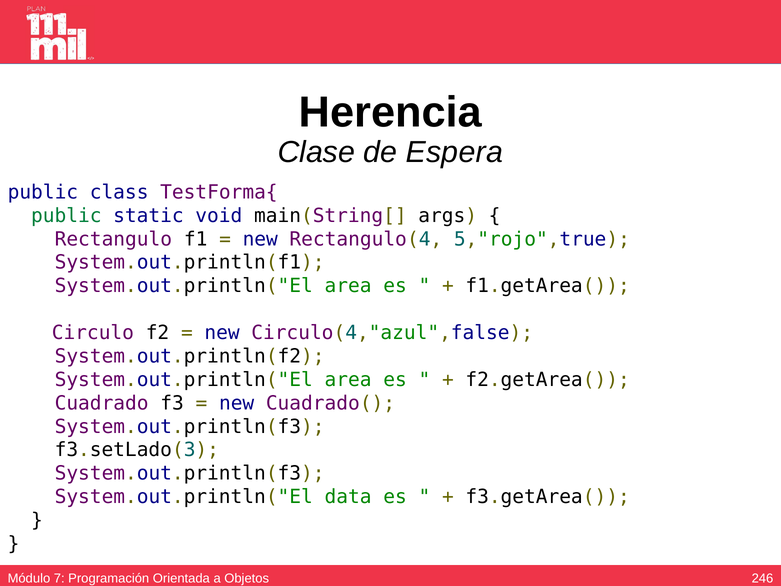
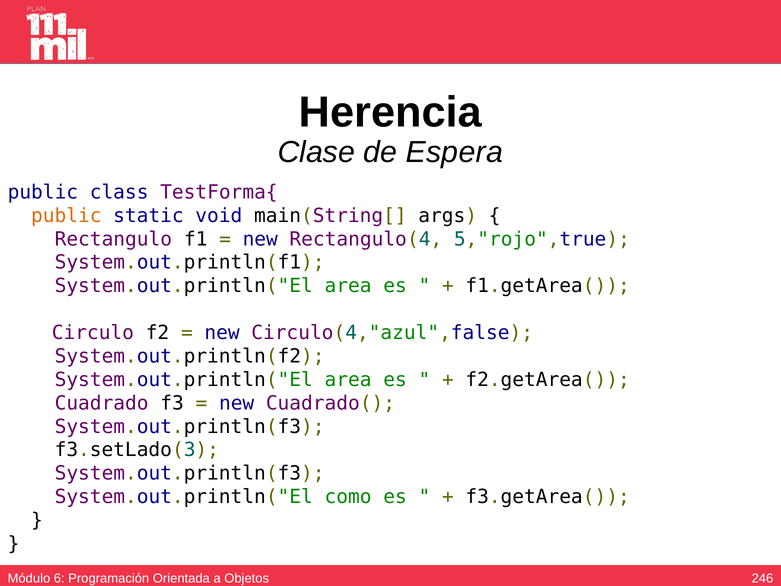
public at (66, 216) colour: green -> orange
data: data -> como
7: 7 -> 6
